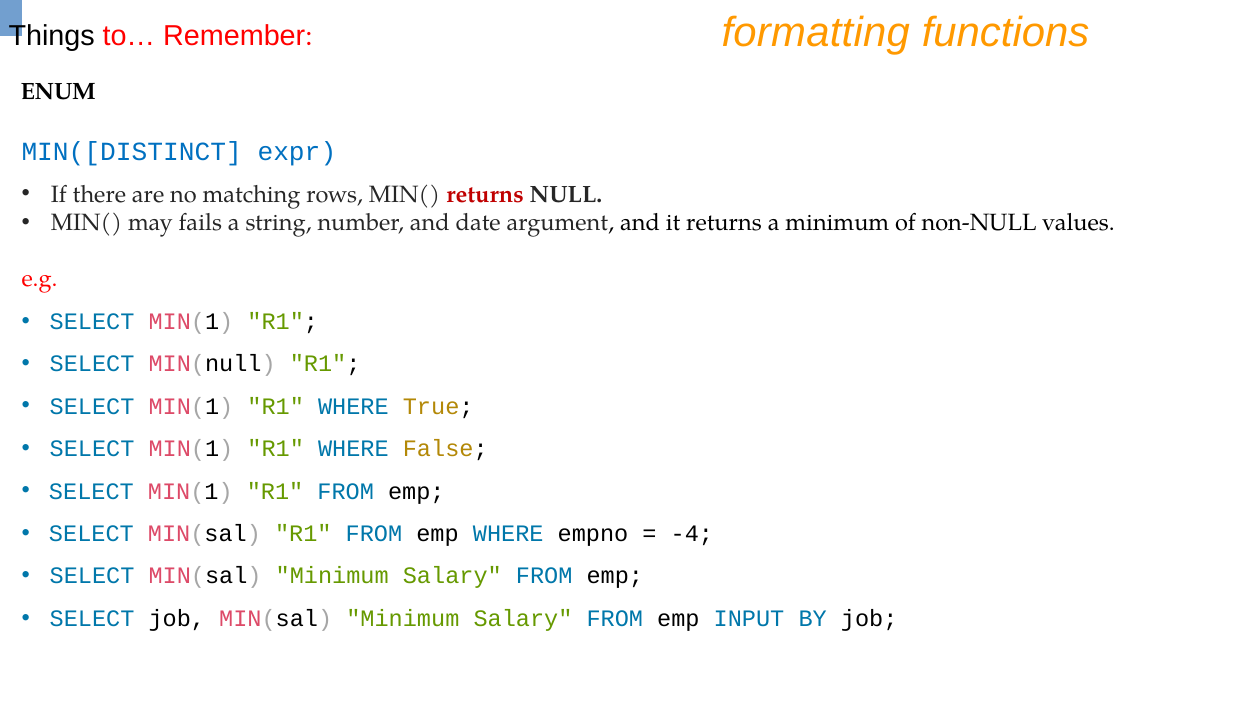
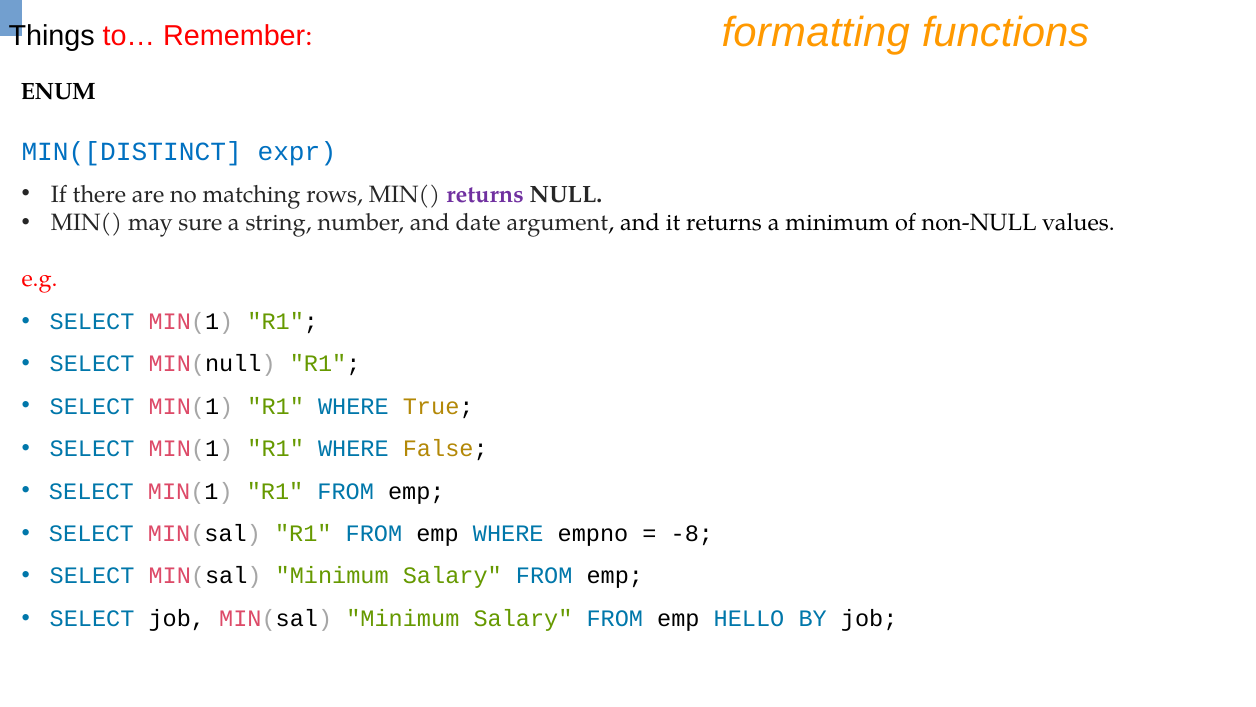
returns at (485, 194) colour: red -> purple
fails: fails -> sure
-4: -4 -> -8
INPUT: INPUT -> HELLO
